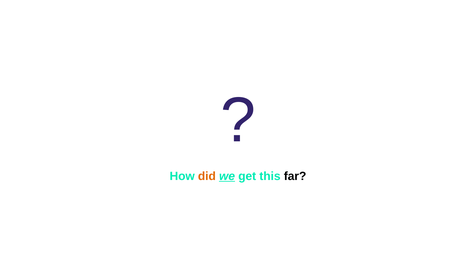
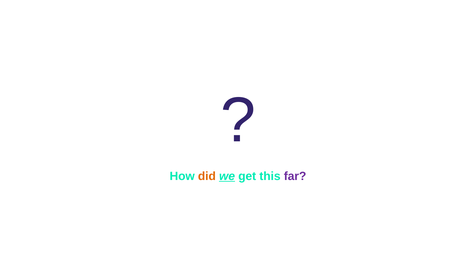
far colour: black -> purple
